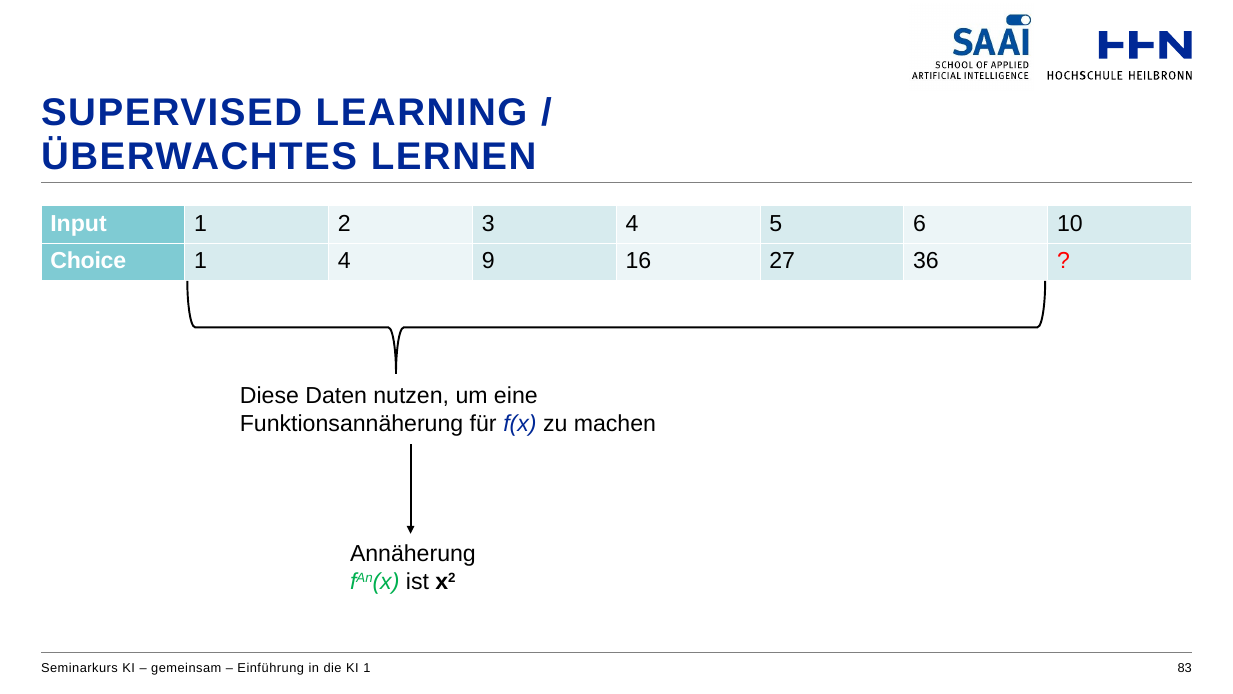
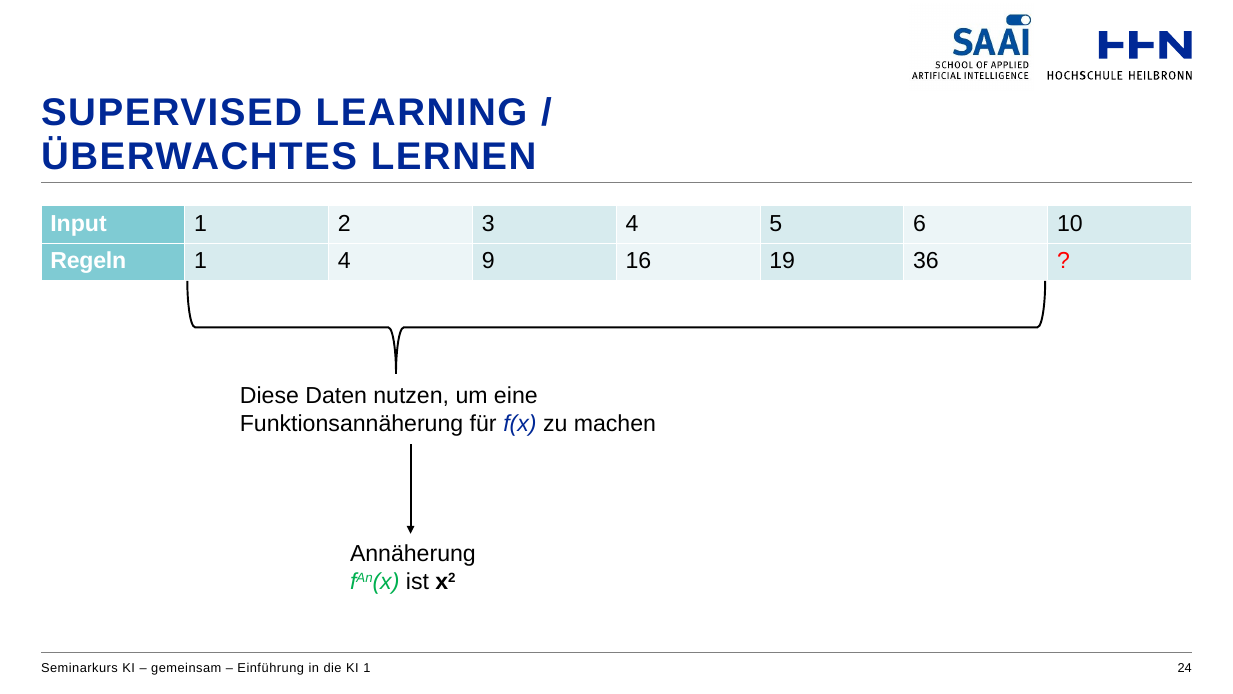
Choice: Choice -> Regeln
27: 27 -> 19
83: 83 -> 24
